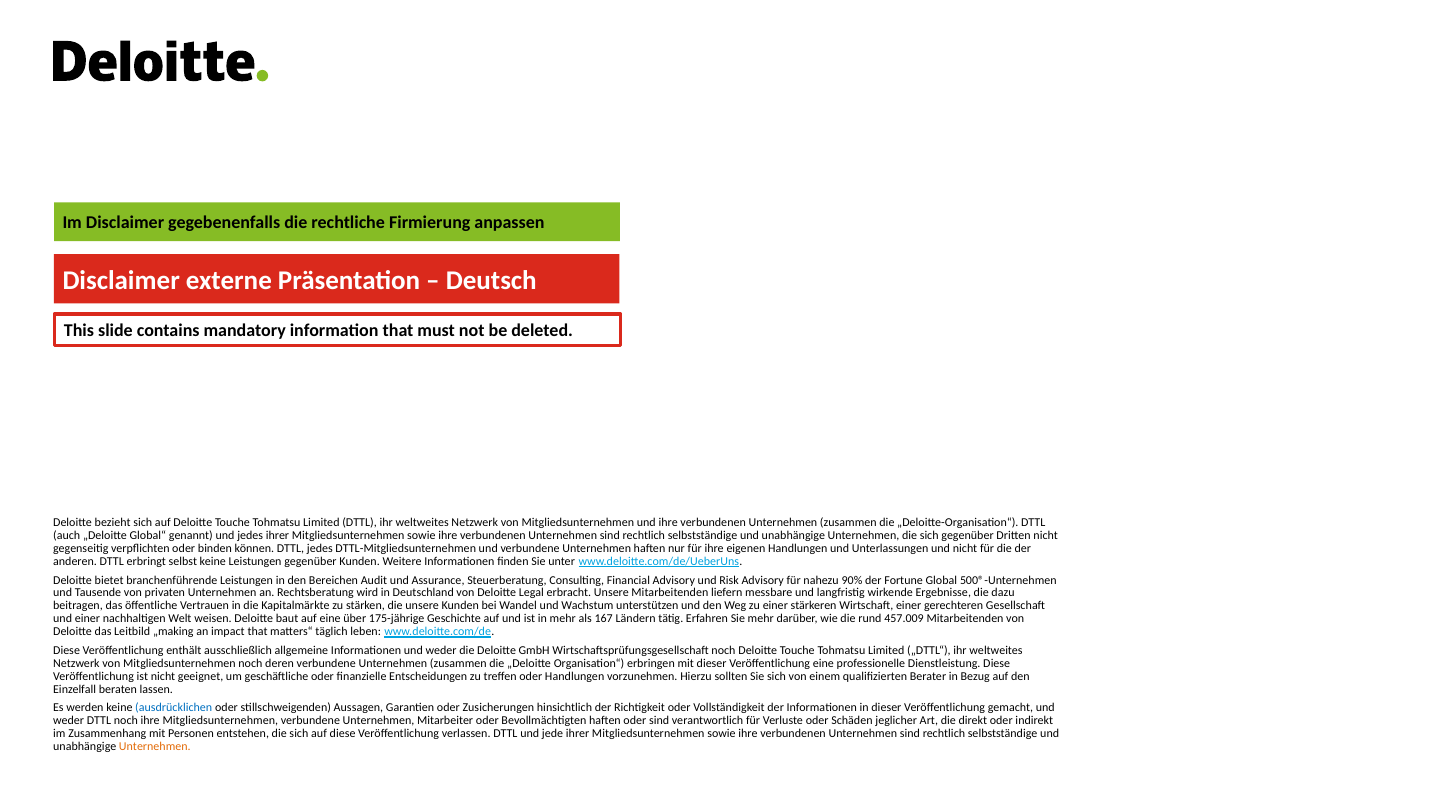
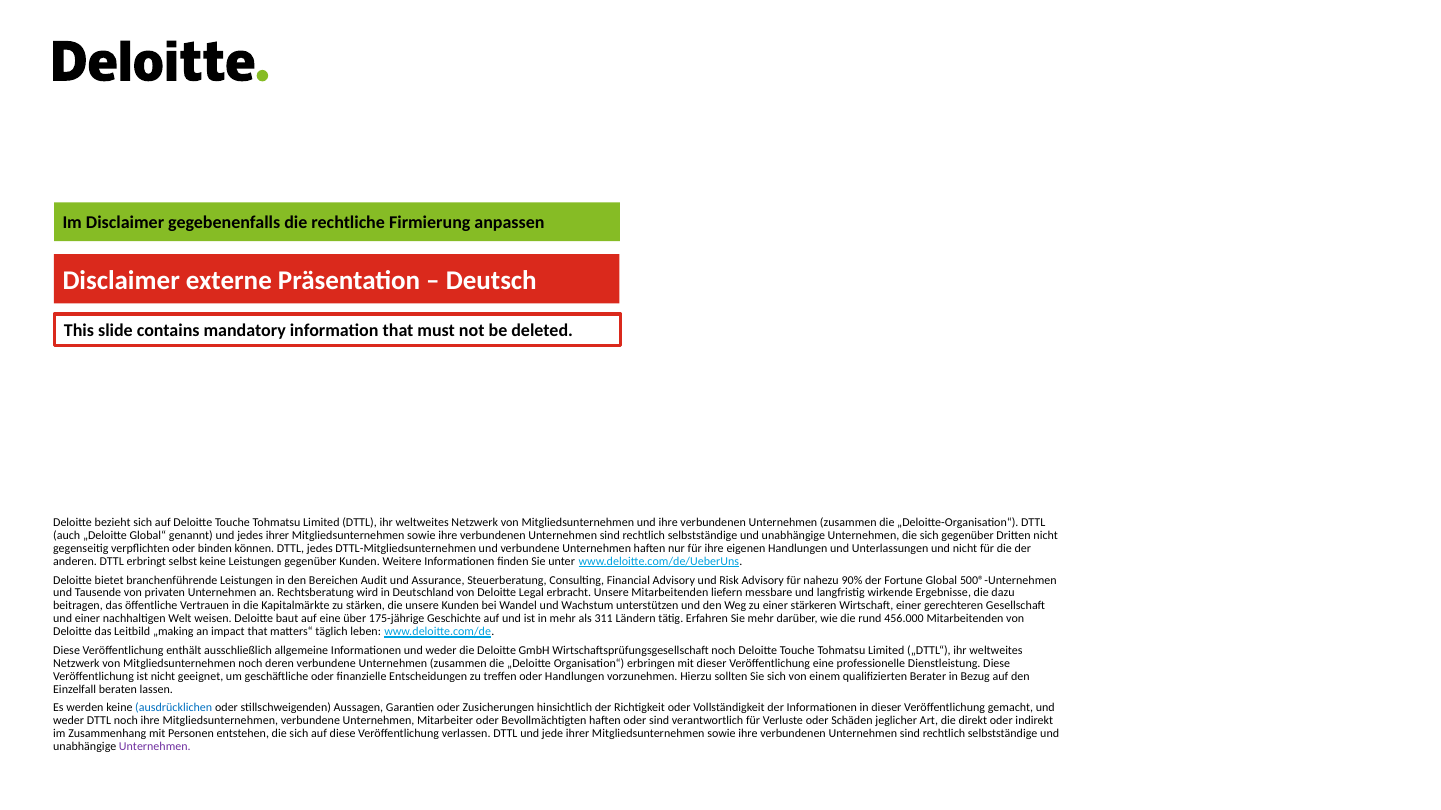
167: 167 -> 311
457.009: 457.009 -> 456.000
Unternehmen at (155, 747) colour: orange -> purple
